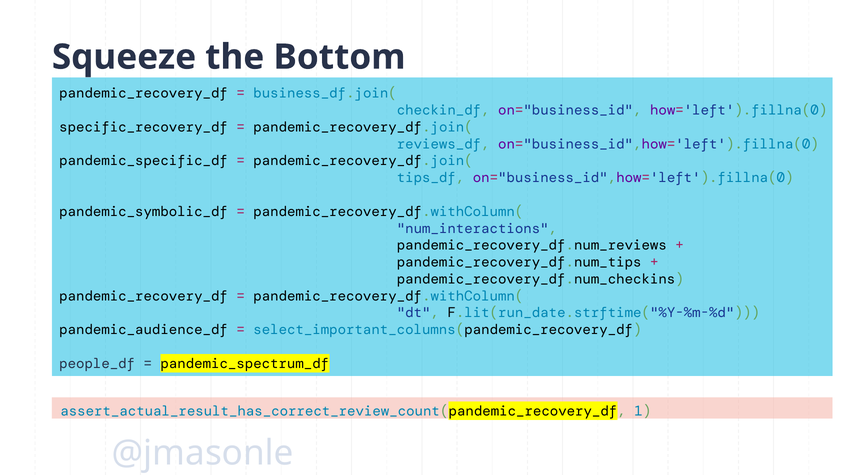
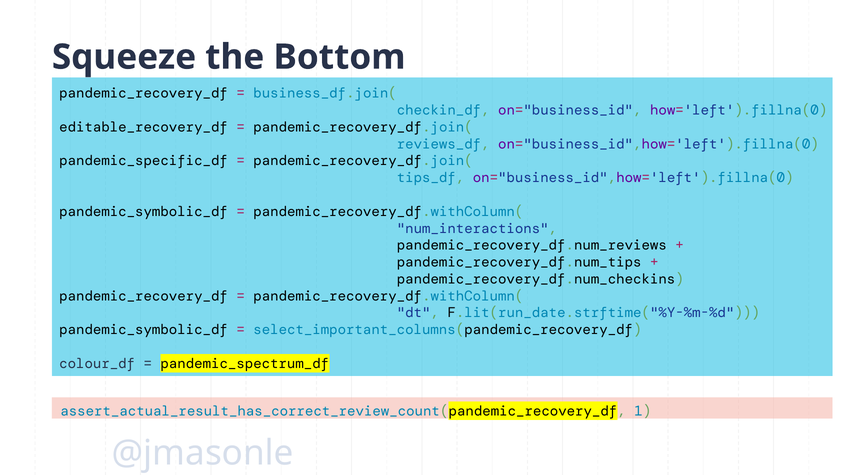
specific_recovery_df: specific_recovery_df -> editable_recovery_df
pandemic_audience_df at (144, 330): pandemic_audience_df -> pandemic_symbolic_df
people_df: people_df -> colour_df
